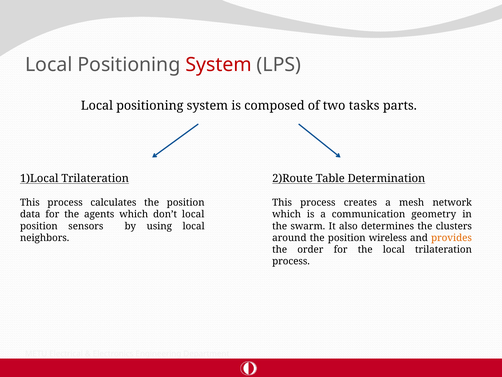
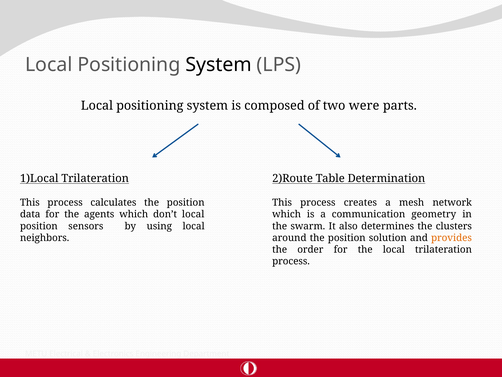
System at (219, 64) colour: red -> black
tasks: tasks -> were
wireless: wireless -> solution
